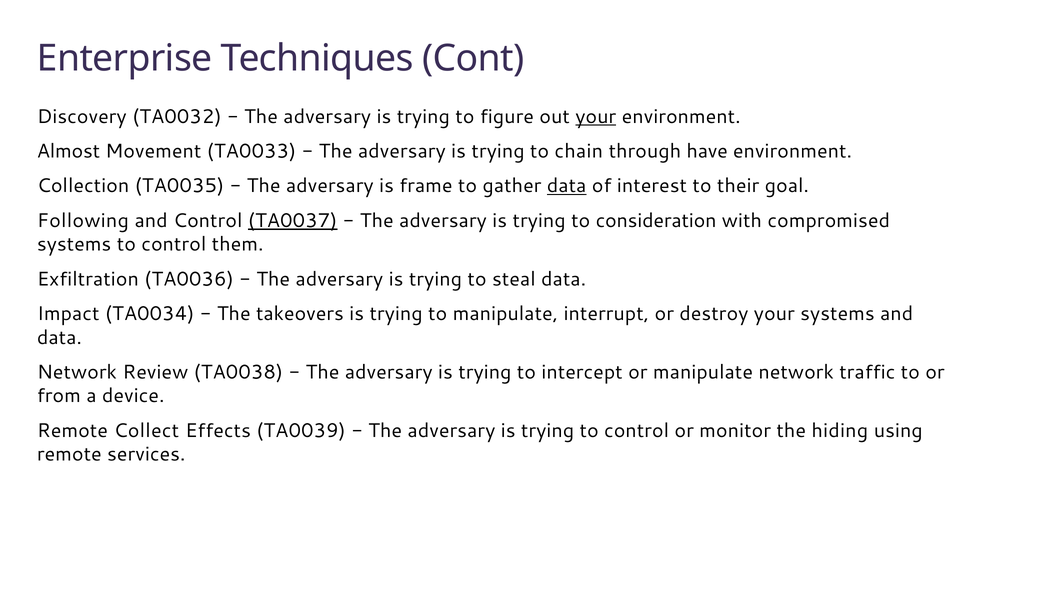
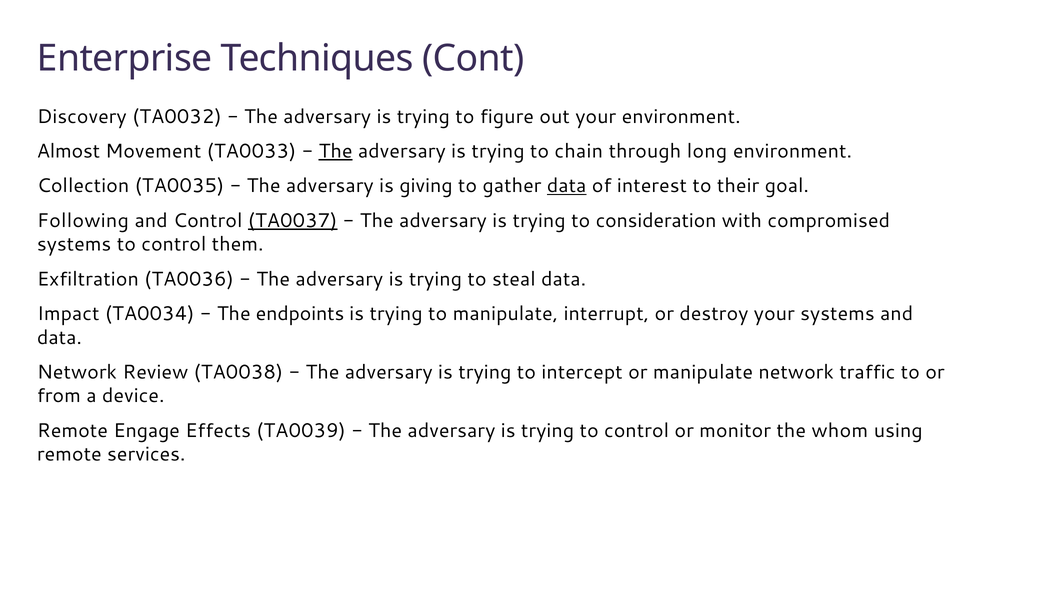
your at (596, 117) underline: present -> none
The at (336, 151) underline: none -> present
have: have -> long
frame: frame -> giving
takeovers: takeovers -> endpoints
Collect: Collect -> Engage
hiding: hiding -> whom
